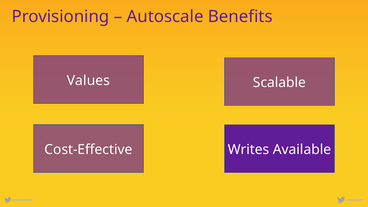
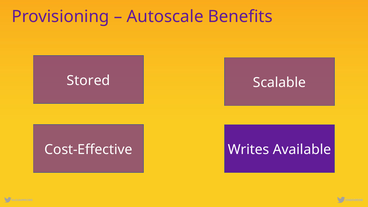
Values: Values -> Stored
